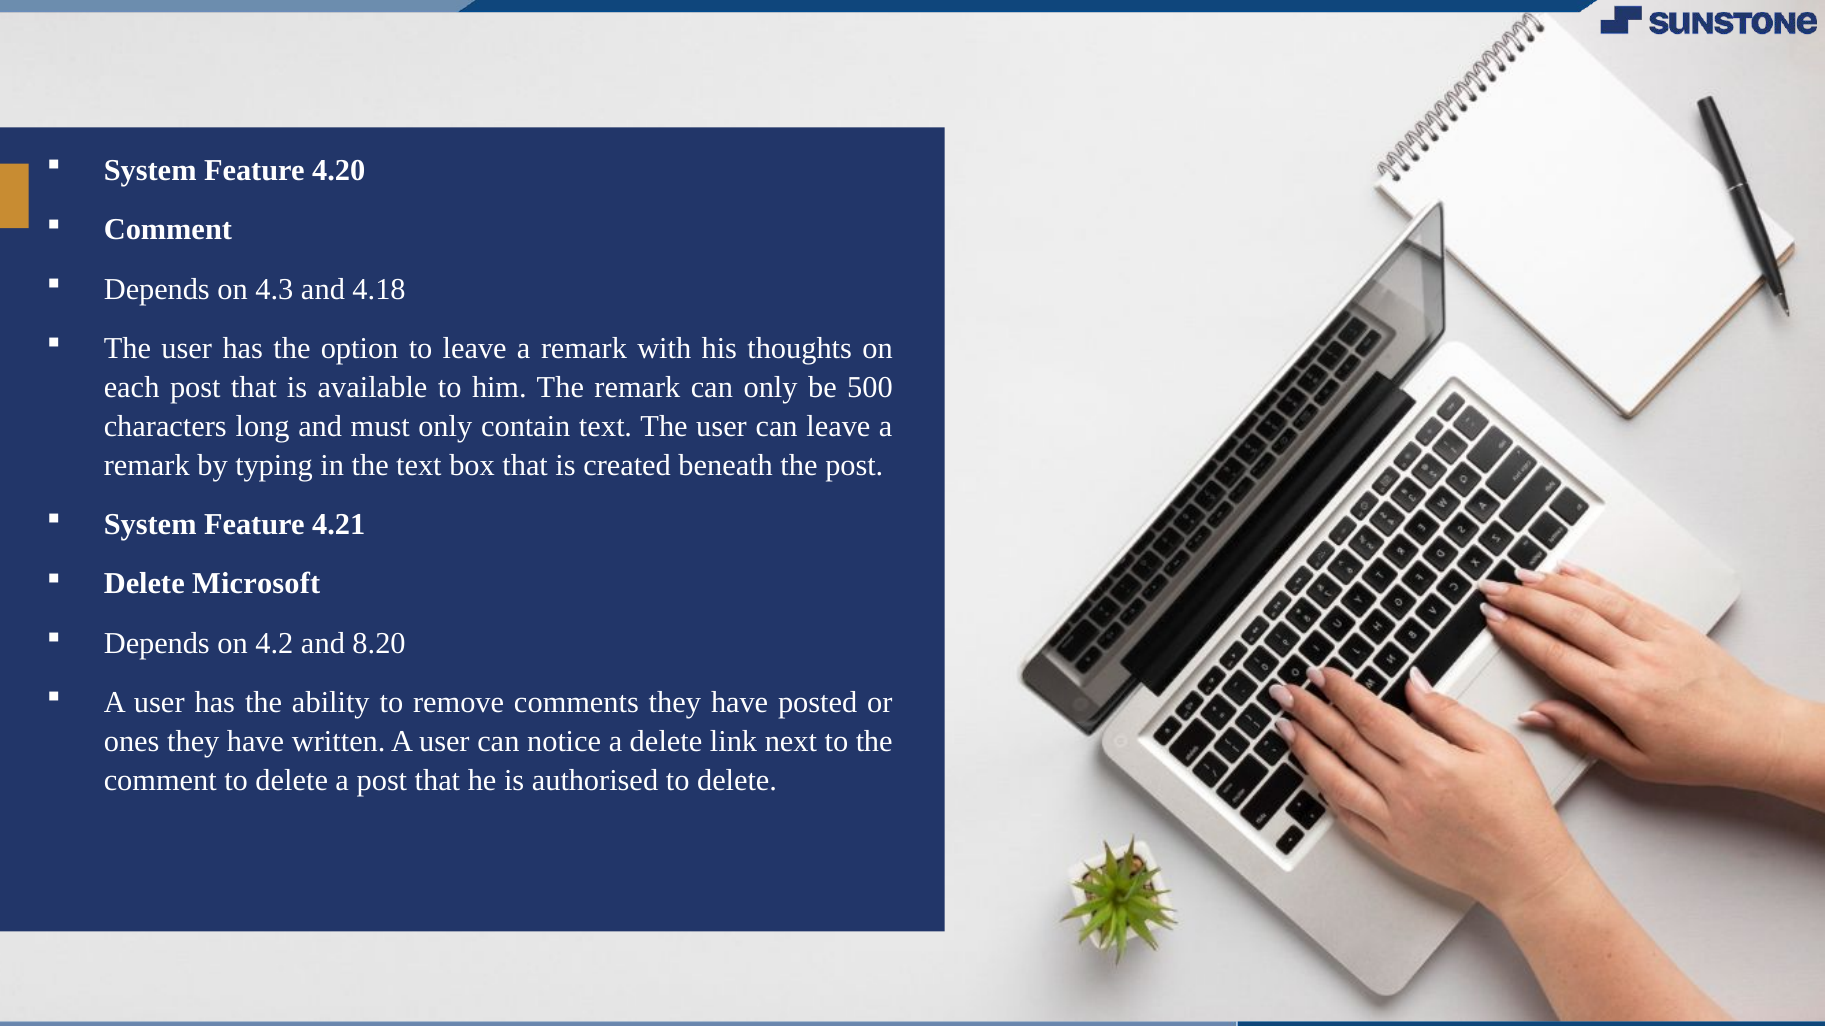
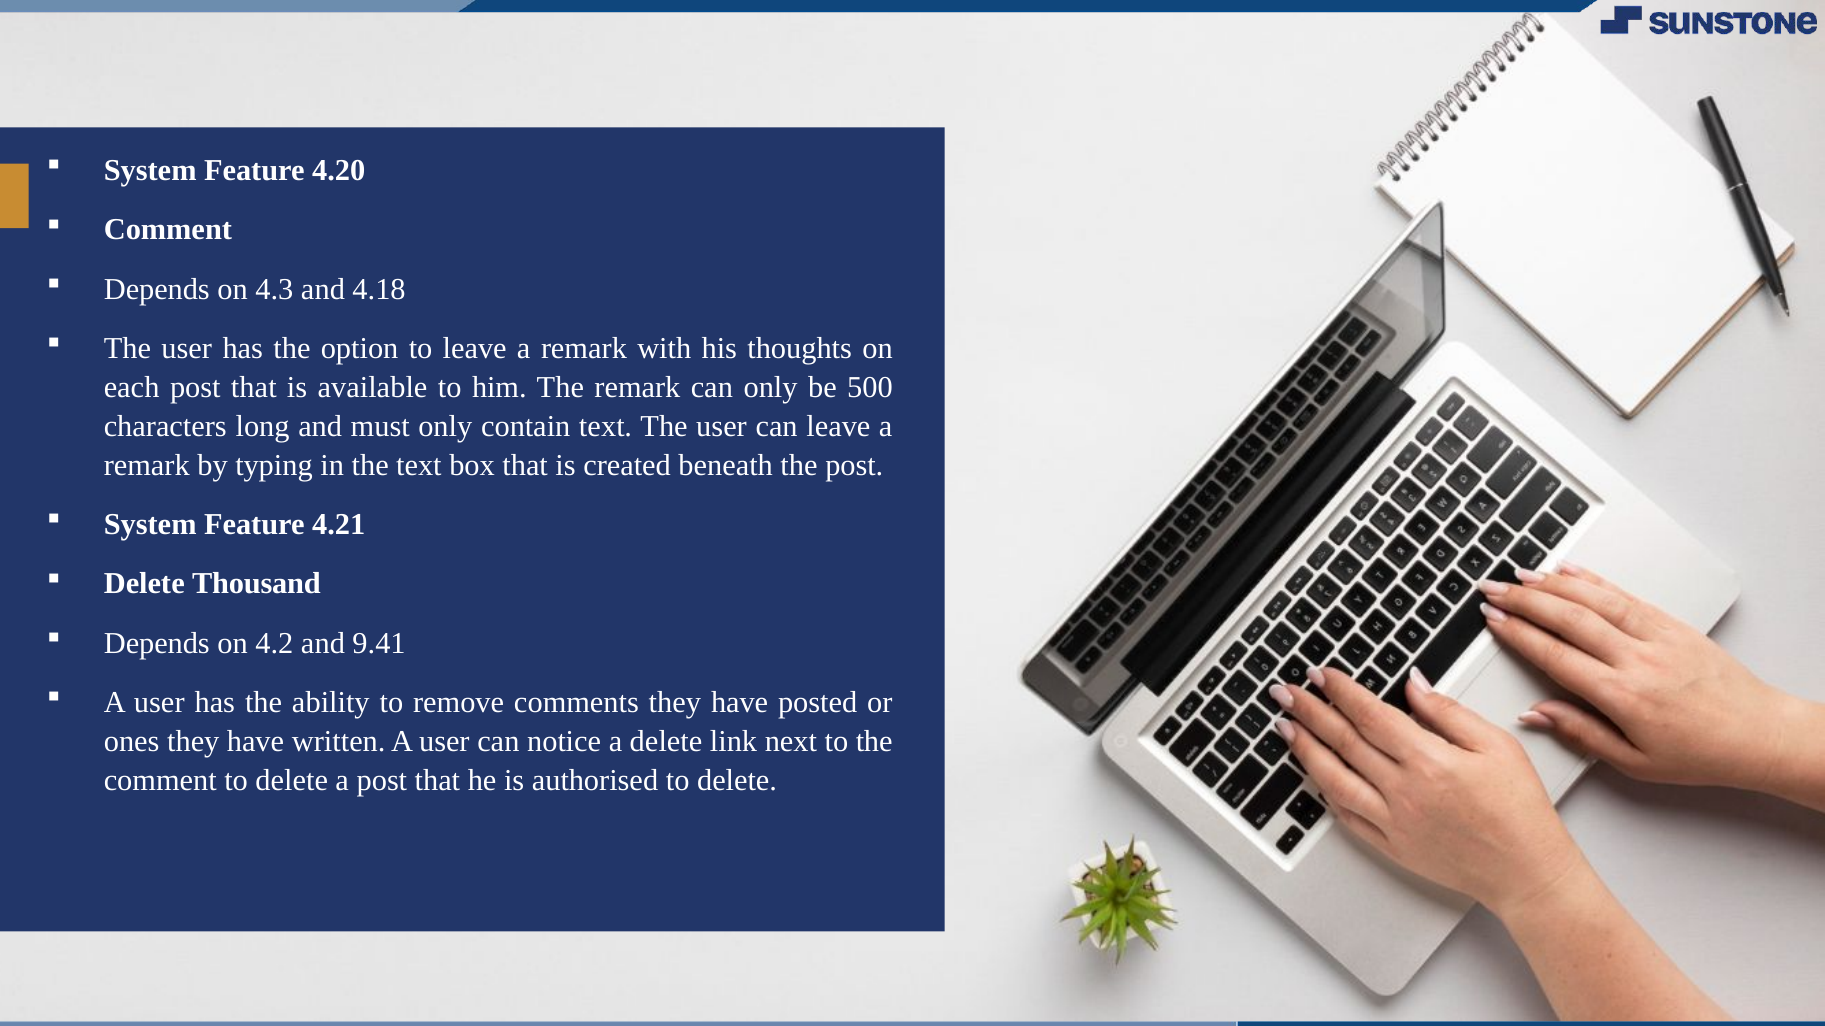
Microsoft: Microsoft -> Thousand
8.20: 8.20 -> 9.41
